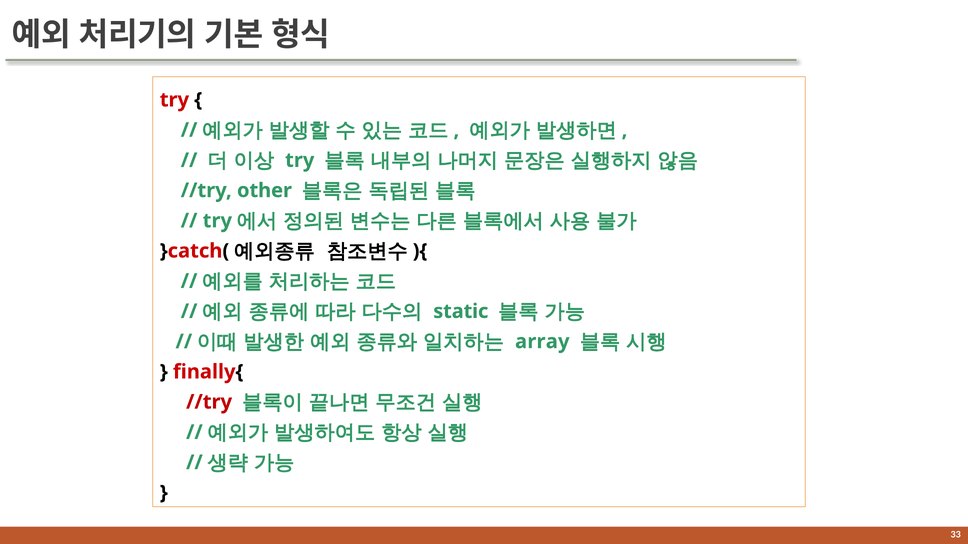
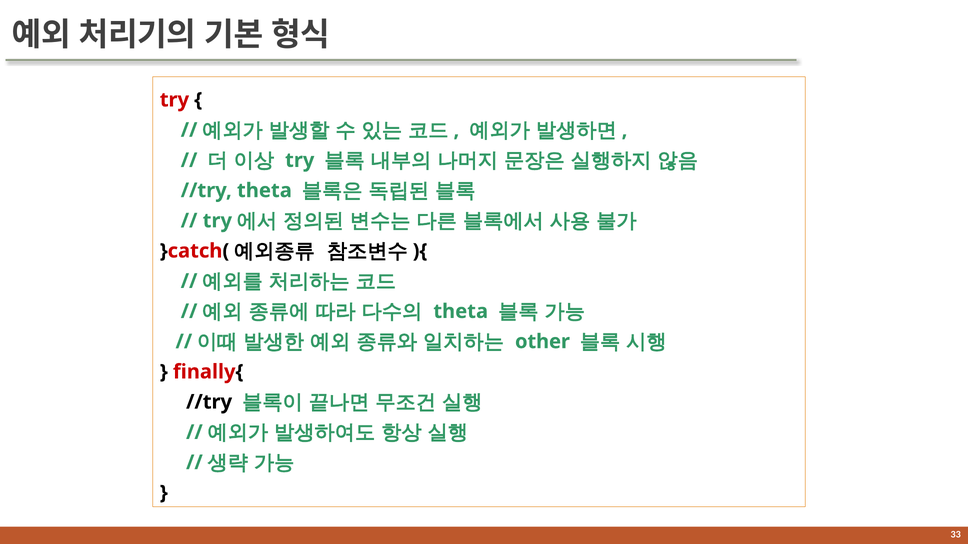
//try other: other -> theta
static at (461, 312): static -> theta
array: array -> other
//try at (209, 402) colour: red -> black
